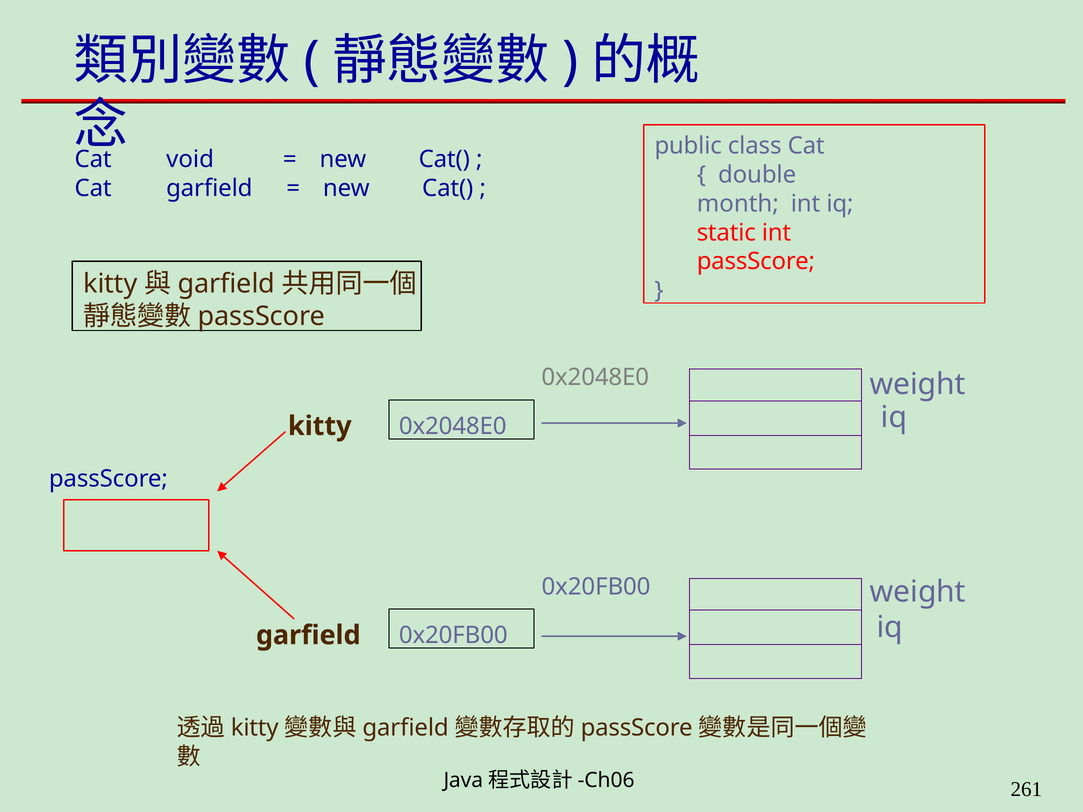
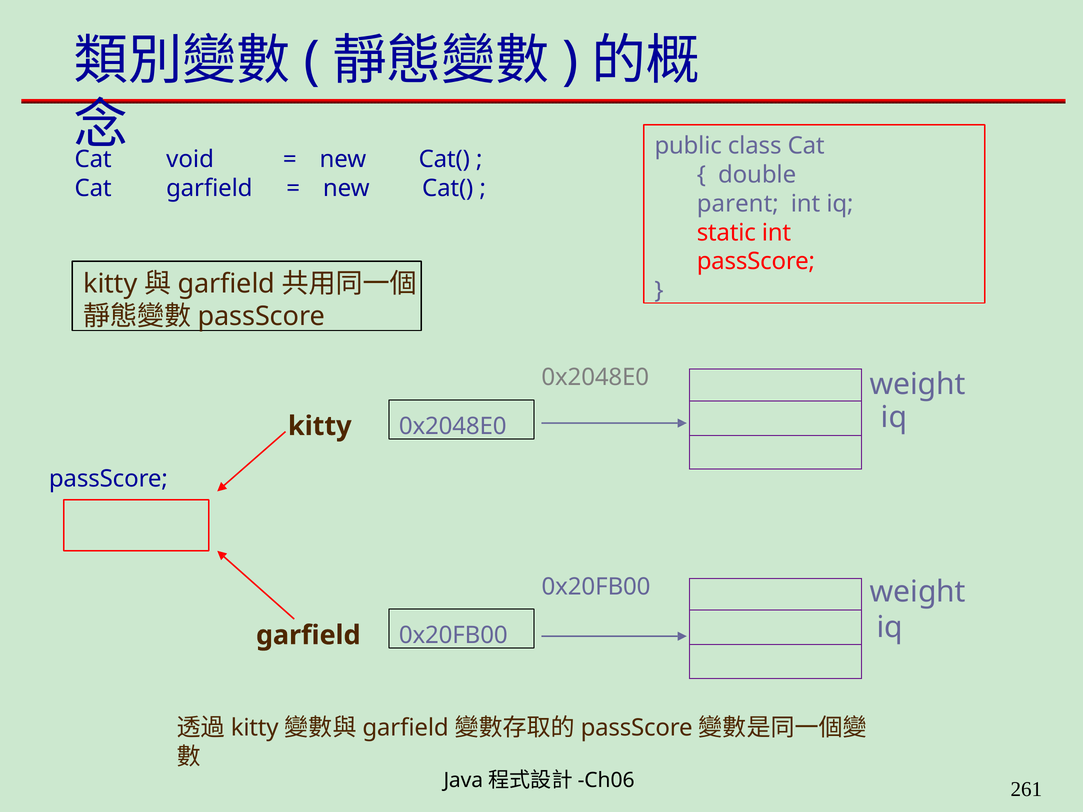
month: month -> parent
